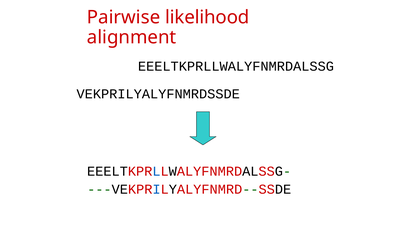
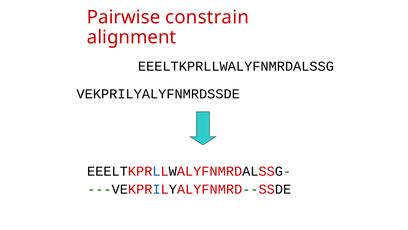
likelihood: likelihood -> constrain
